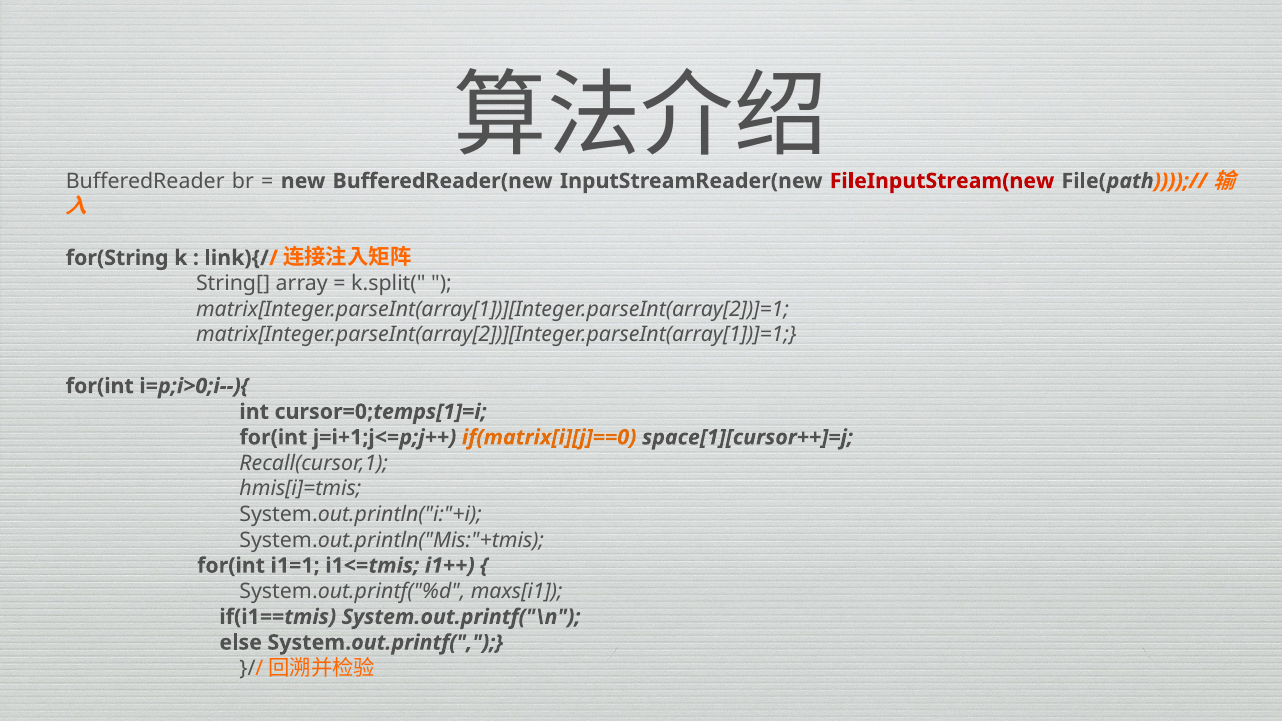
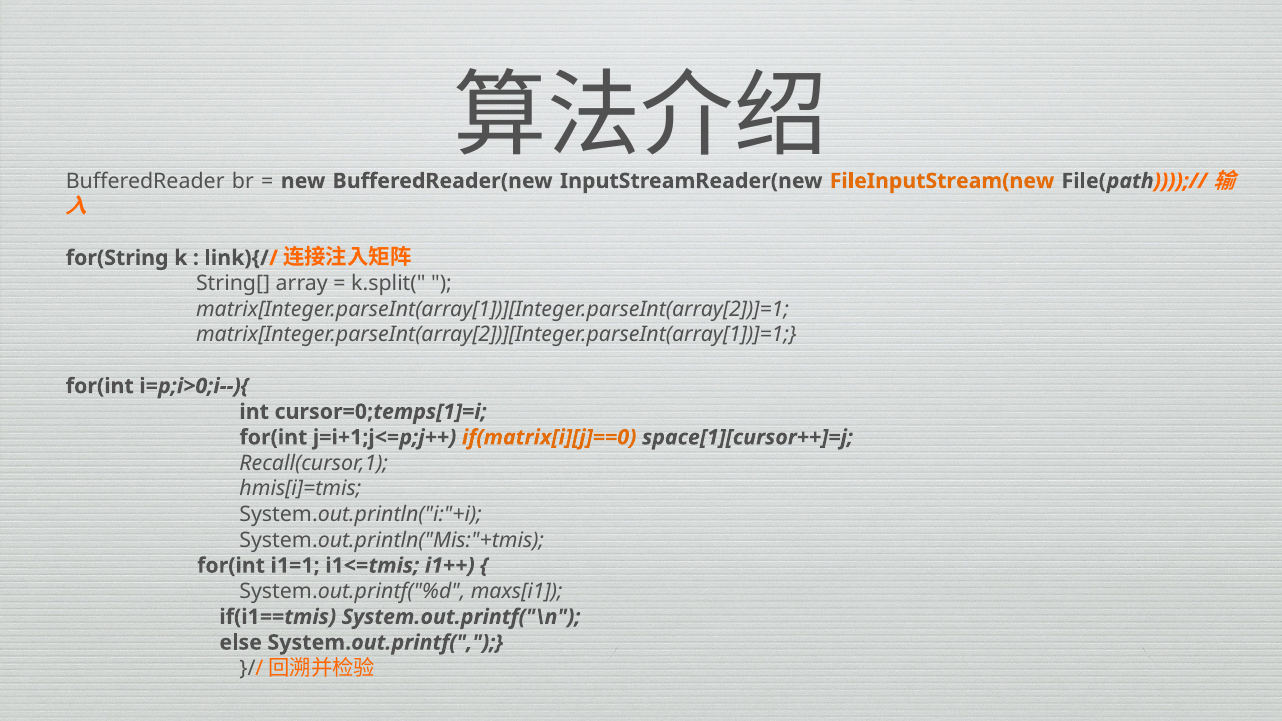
FileInputStream(new colour: red -> orange
